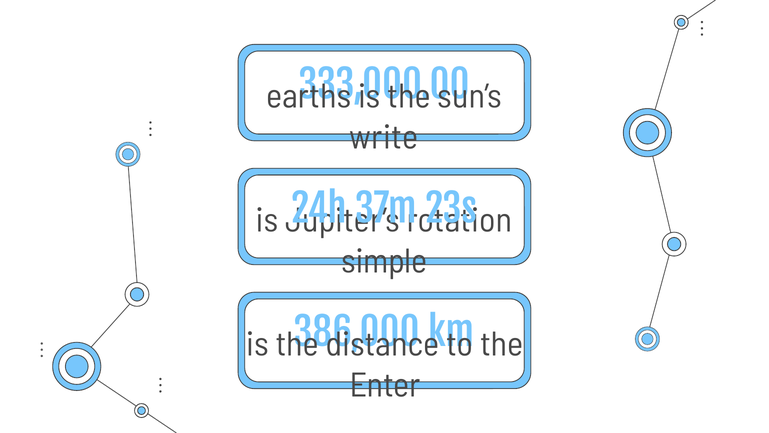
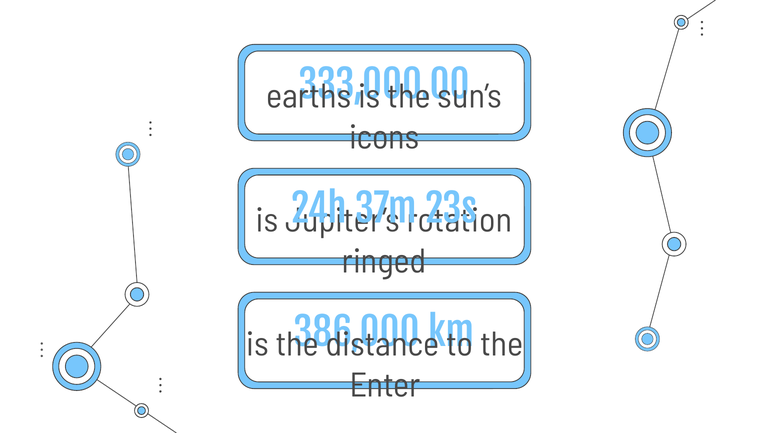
write: write -> icons
simple: simple -> ringed
